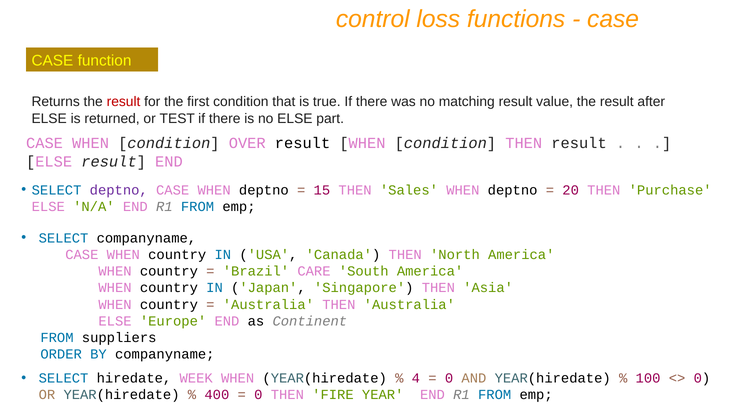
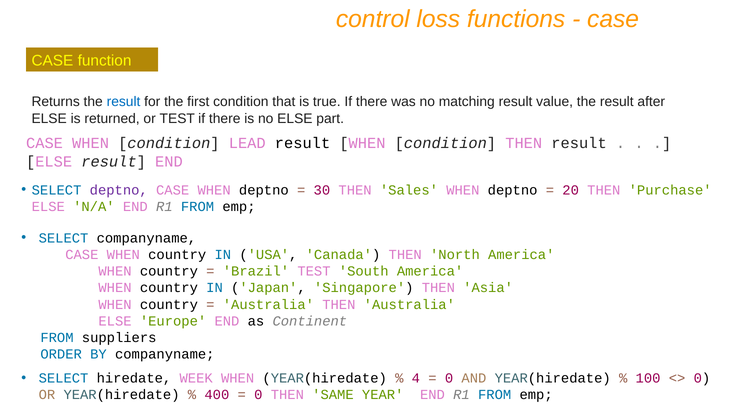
result at (124, 102) colour: red -> blue
OVER: OVER -> LEAD
15: 15 -> 30
Brazil CARE: CARE -> TEST
FIRE: FIRE -> SAME
